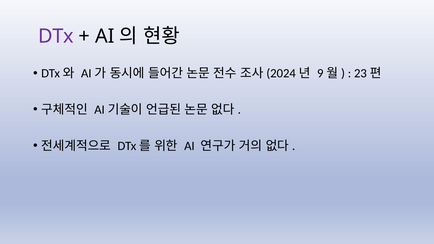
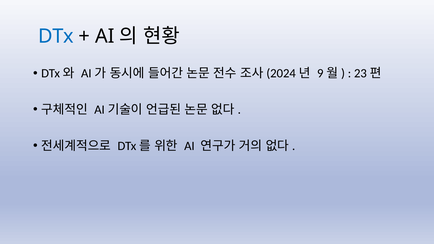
DTx colour: purple -> blue
